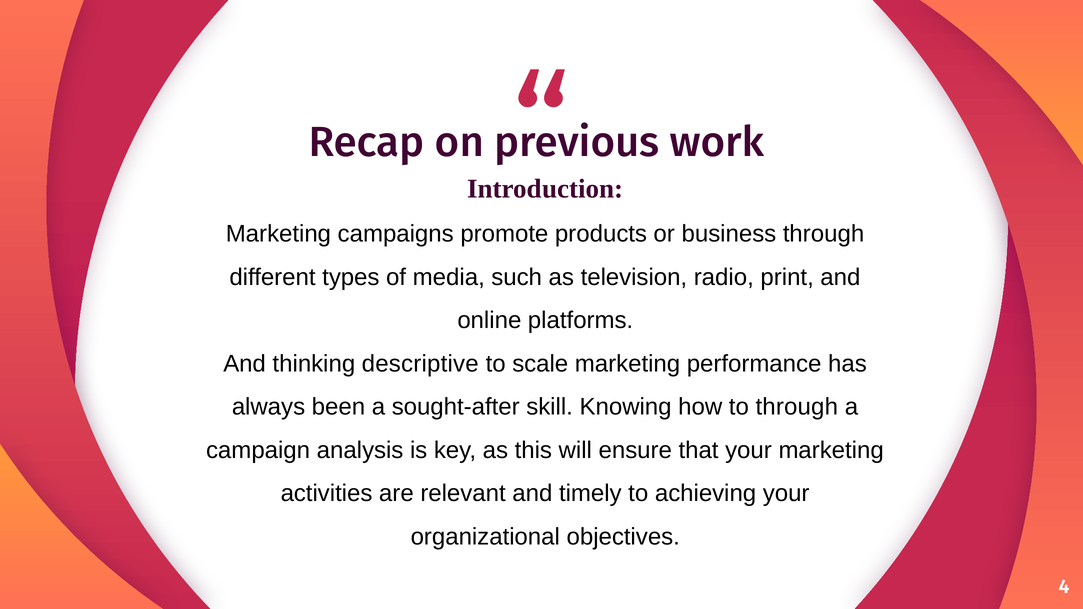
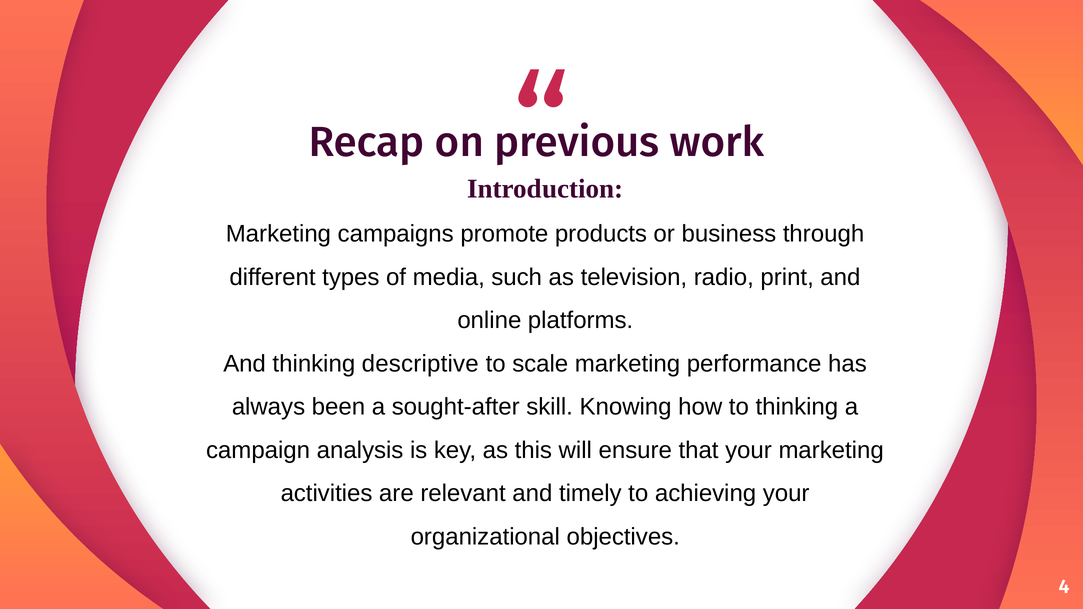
to through: through -> thinking
